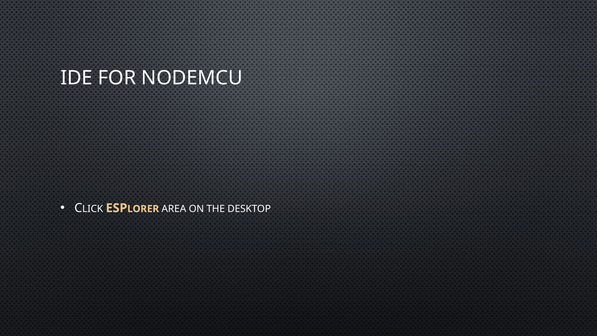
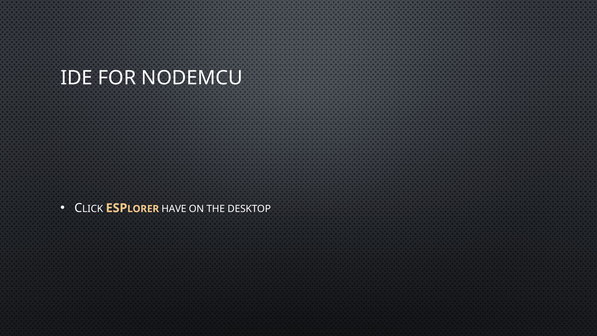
AREA: AREA -> HAVE
